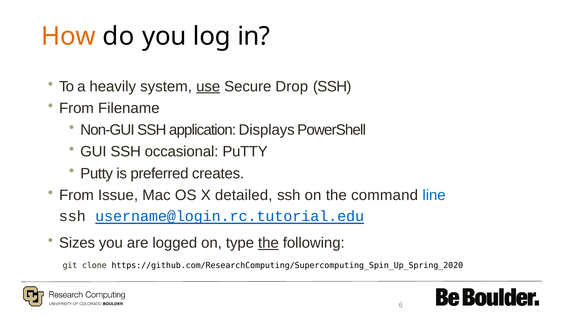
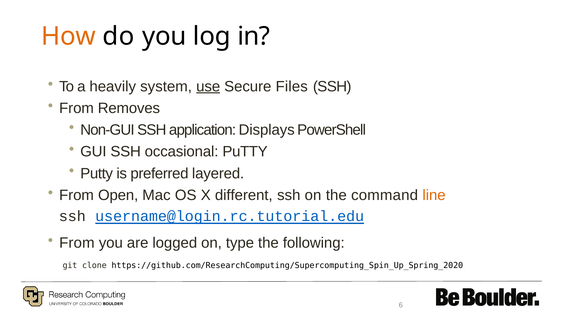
Drop: Drop -> Files
Filename: Filename -> Removes
creates: creates -> layered
Issue: Issue -> Open
detailed: detailed -> different
line colour: blue -> orange
Sizes at (77, 243): Sizes -> From
the at (268, 243) underline: present -> none
